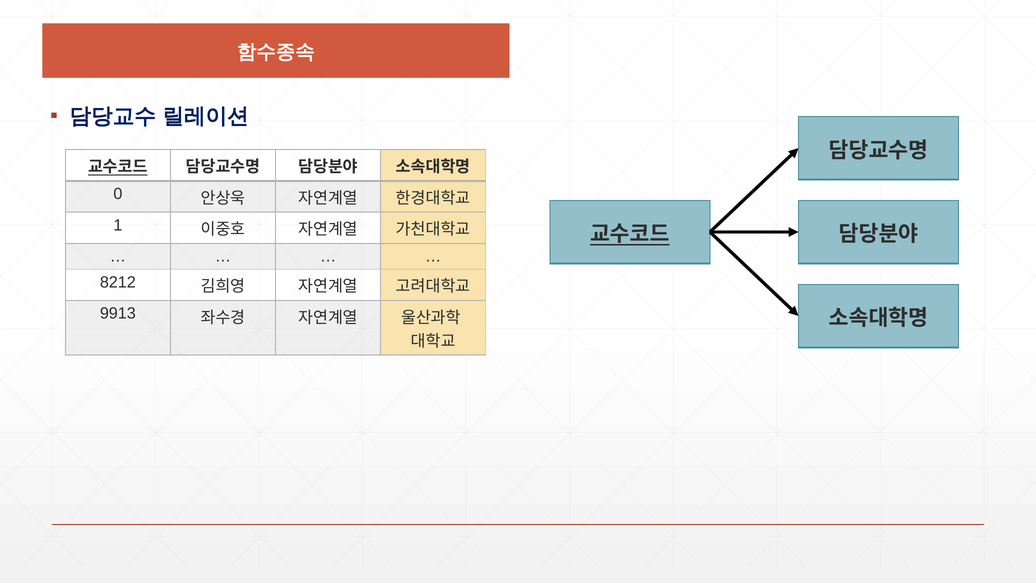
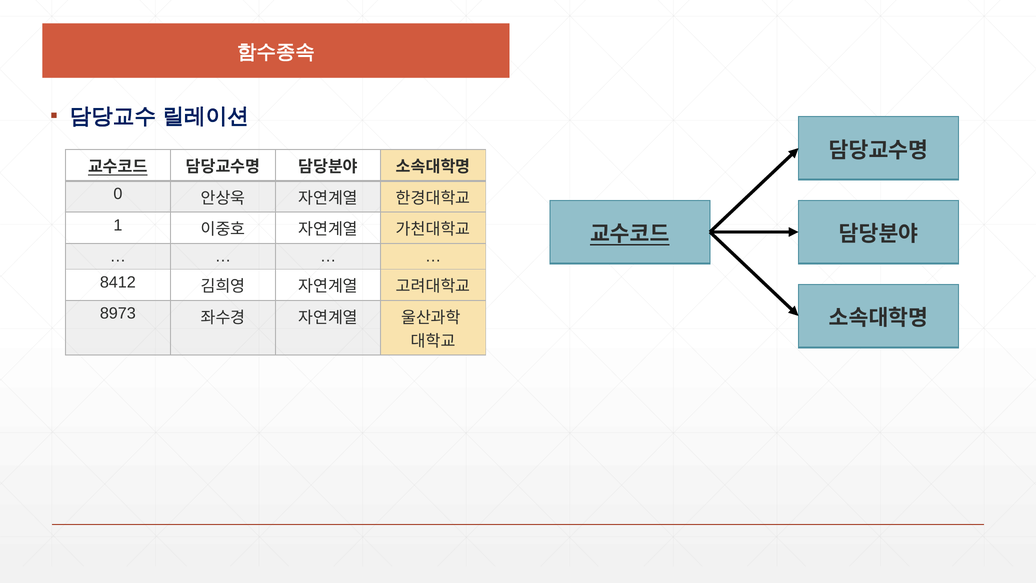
8212: 8212 -> 8412
9913: 9913 -> 8973
